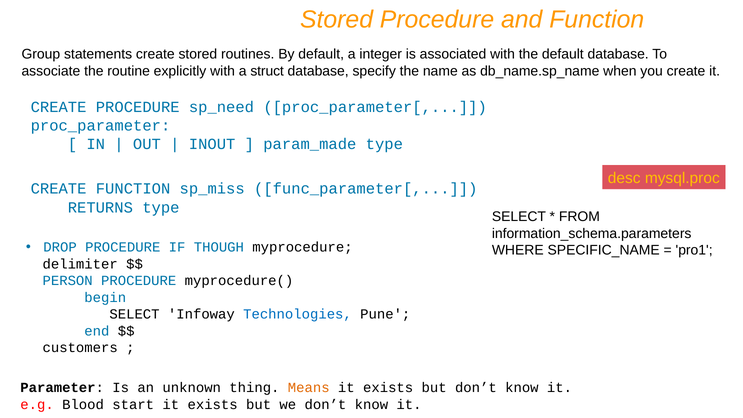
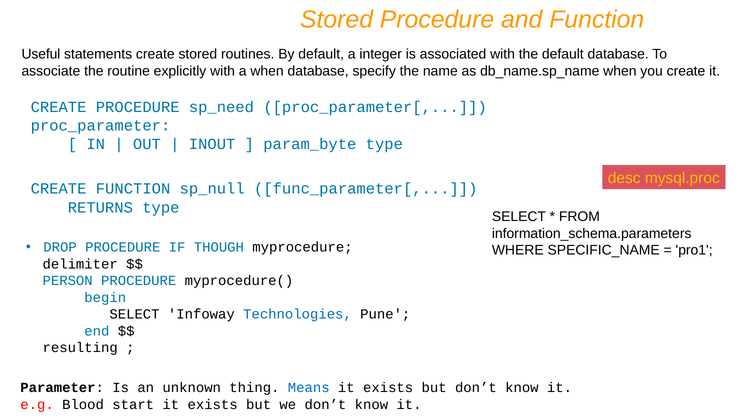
Group: Group -> Useful
a struct: struct -> when
param_made: param_made -> param_byte
sp_miss: sp_miss -> sp_null
customers: customers -> resulting
Means colour: orange -> blue
